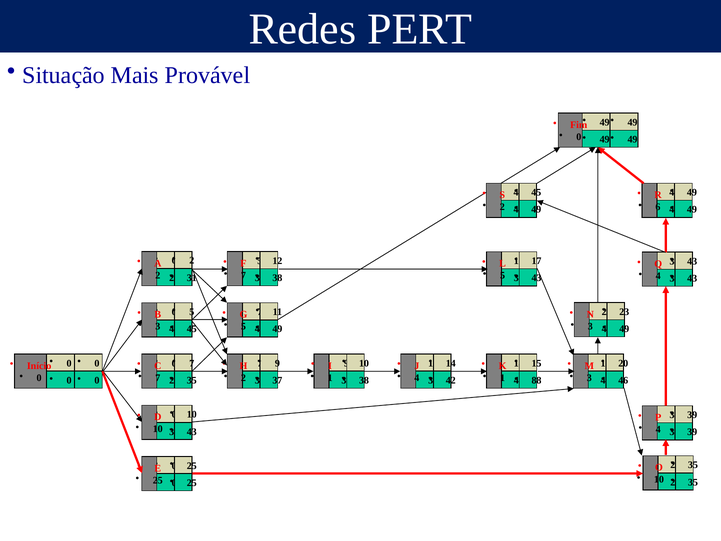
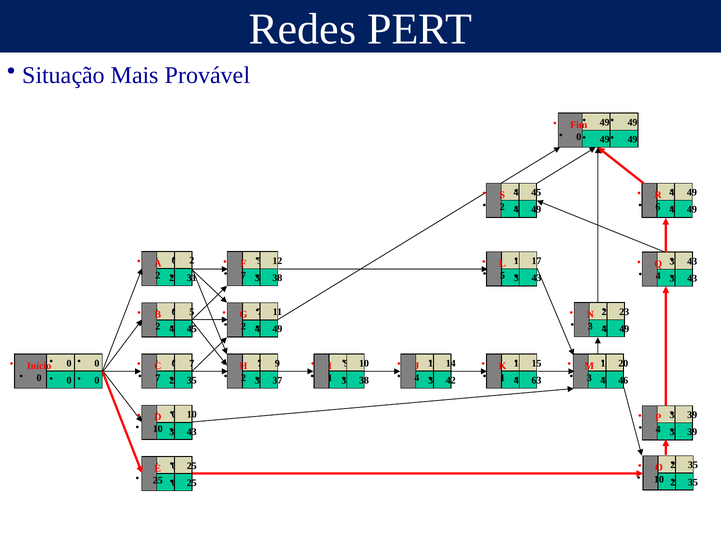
3 at (158, 326): 3 -> 2
5 at (243, 326): 5 -> 2
88: 88 -> 63
